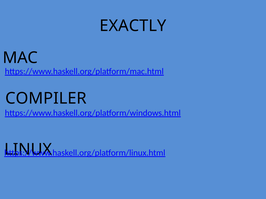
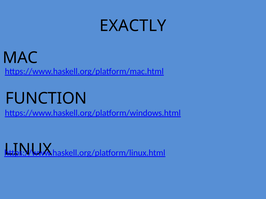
COMPILER: COMPILER -> FUNCTION
